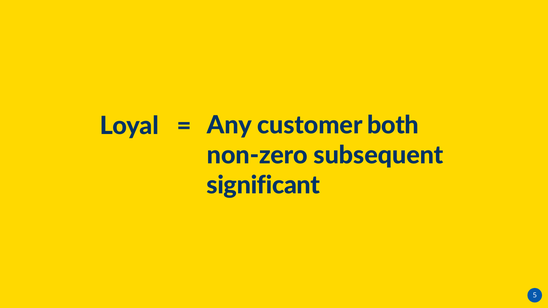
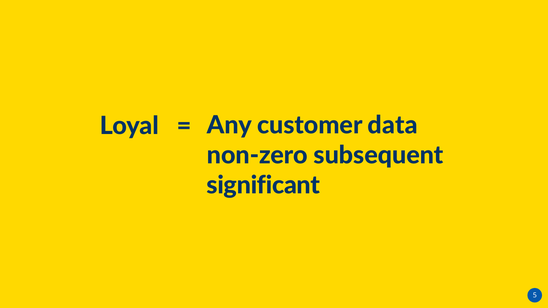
both: both -> data
